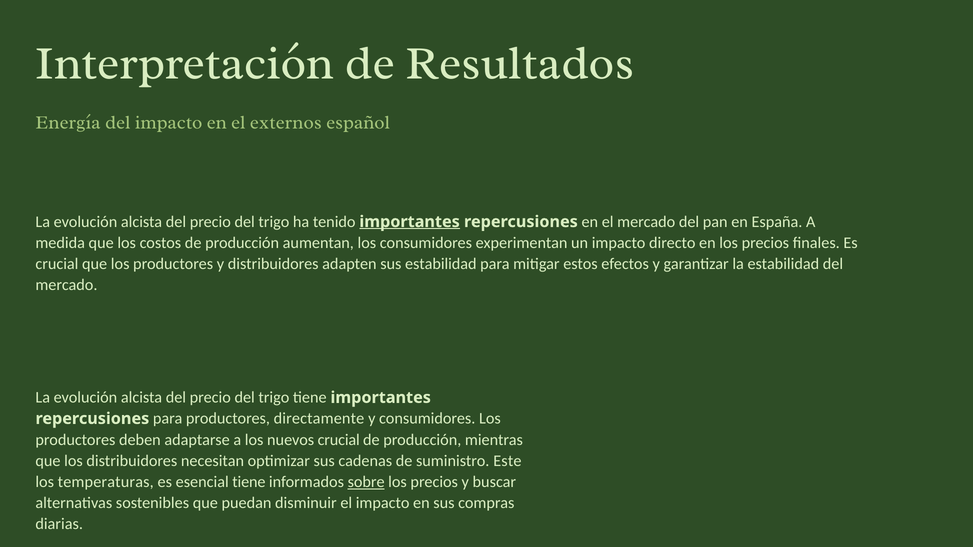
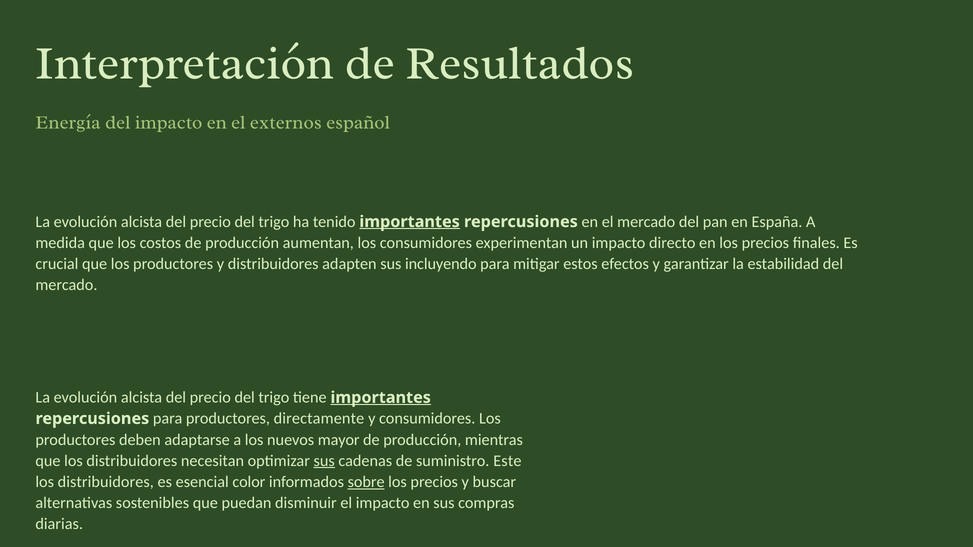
sus estabilidad: estabilidad -> incluyendo
importantes at (381, 398) underline: none -> present
nuevos crucial: crucial -> mayor
sus at (324, 461) underline: none -> present
temperaturas at (106, 482): temperaturas -> distribuidores
esencial tiene: tiene -> color
